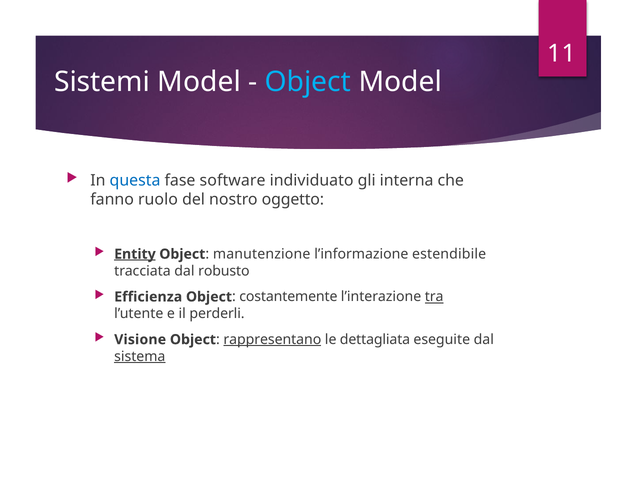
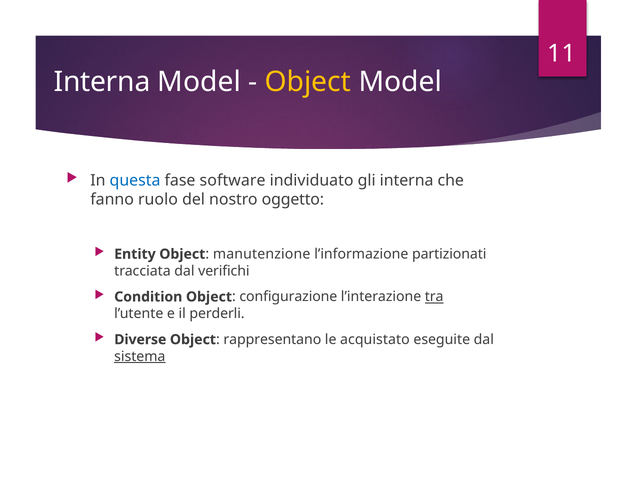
Sistemi at (102, 82): Sistemi -> Interna
Object at (308, 82) colour: light blue -> yellow
Entity underline: present -> none
estendibile: estendibile -> partizionati
robusto: robusto -> verifichi
Efficienza: Efficienza -> Condition
costantemente: costantemente -> configurazione
Visione: Visione -> Diverse
rappresentano underline: present -> none
dettagliata: dettagliata -> acquistato
